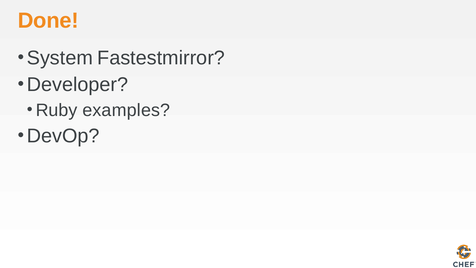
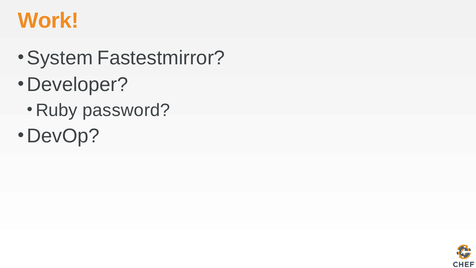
Done: Done -> Work
examples: examples -> password
